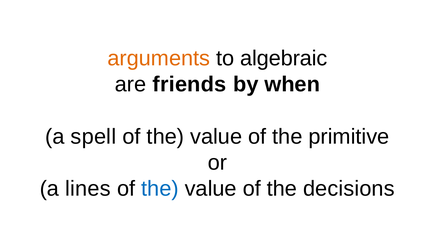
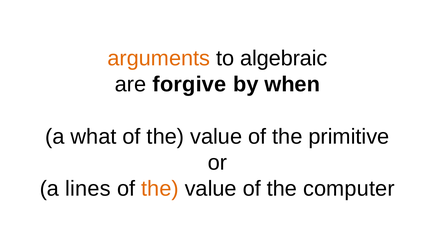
friends: friends -> forgive
spell: spell -> what
the at (160, 189) colour: blue -> orange
decisions: decisions -> computer
